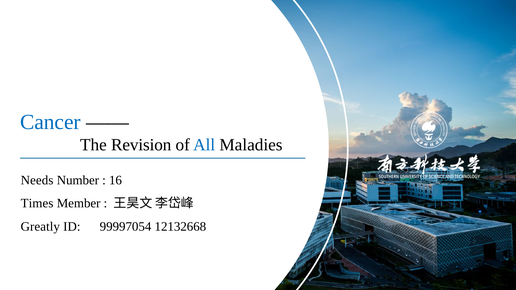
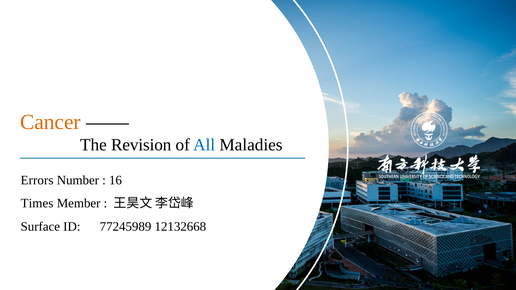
Cancer colour: blue -> orange
Needs: Needs -> Errors
Greatly: Greatly -> Surface
99997054: 99997054 -> 77245989
